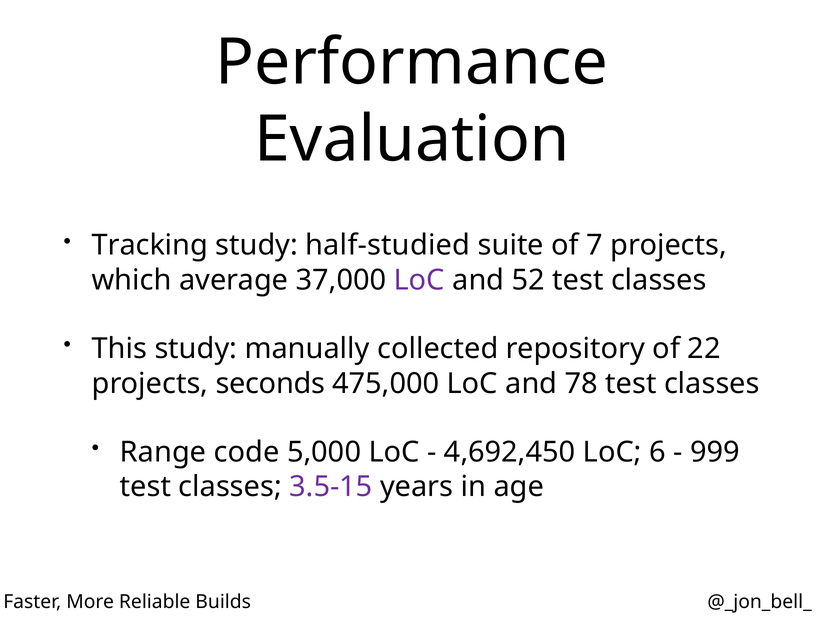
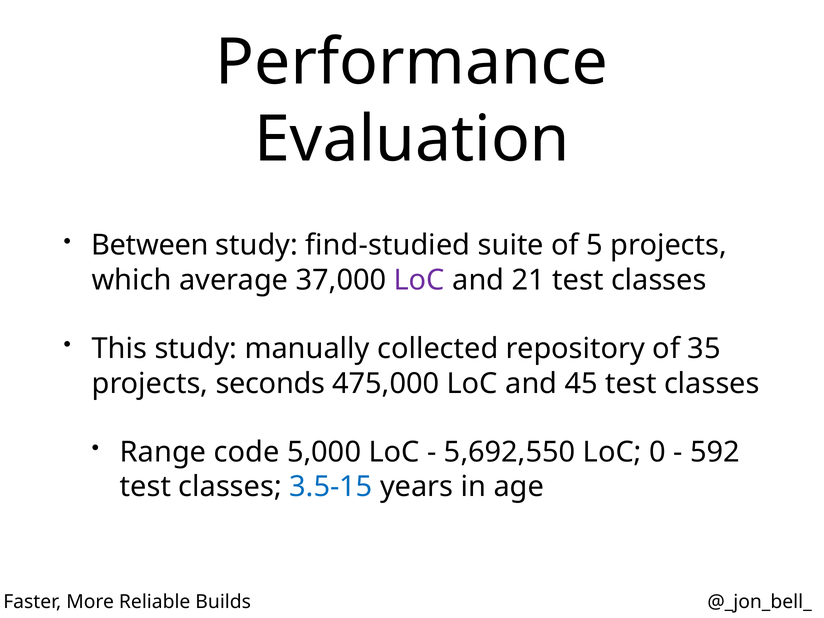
Tracking: Tracking -> Between
half-studied: half-studied -> find-studied
7: 7 -> 5
52: 52 -> 21
22: 22 -> 35
78: 78 -> 45
4,692,450: 4,692,450 -> 5,692,550
6: 6 -> 0
999: 999 -> 592
3.5-15 colour: purple -> blue
